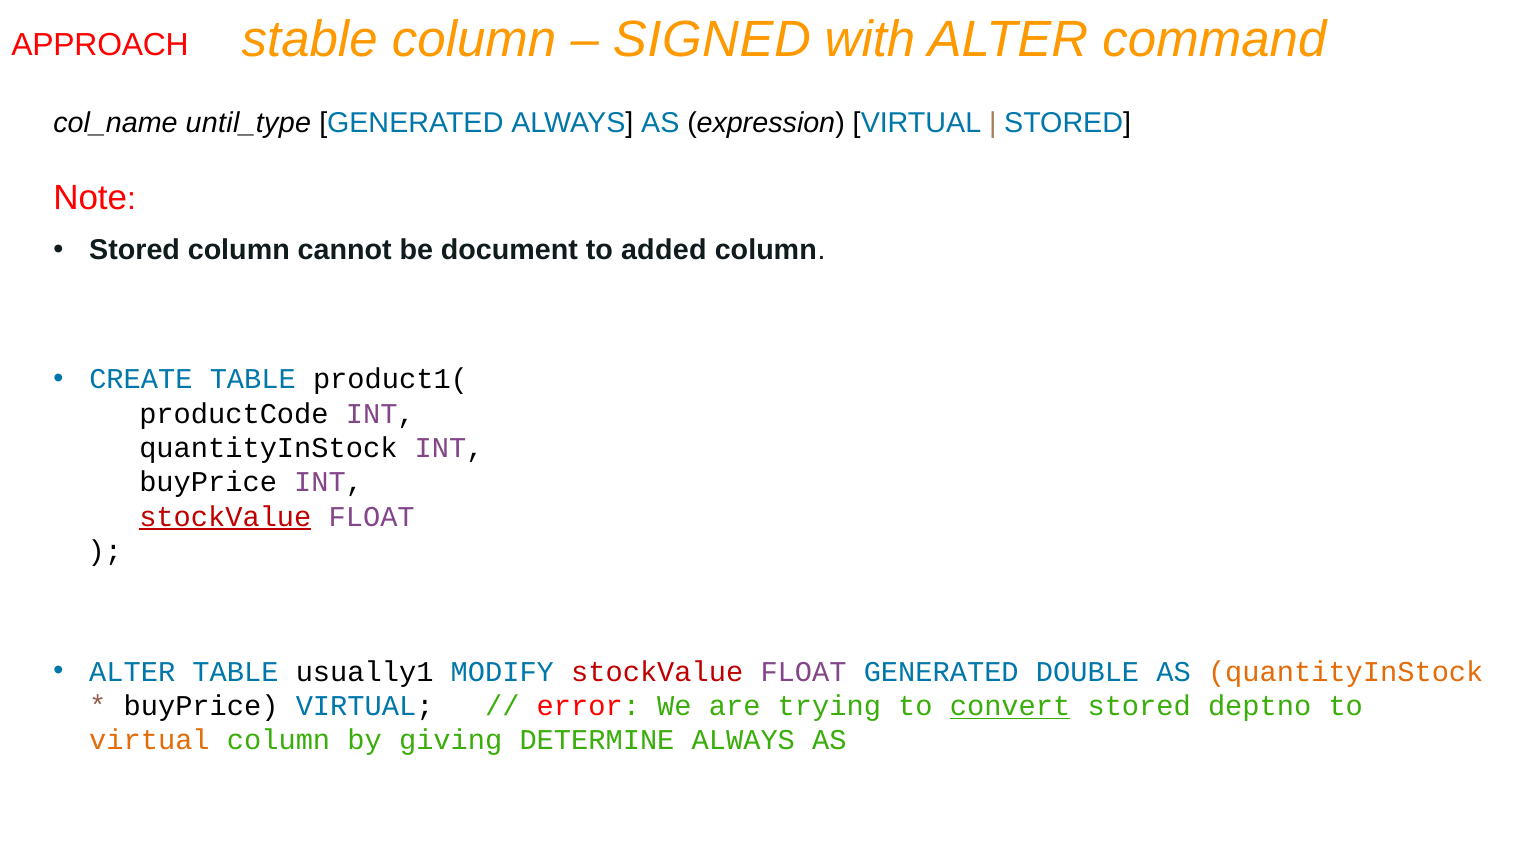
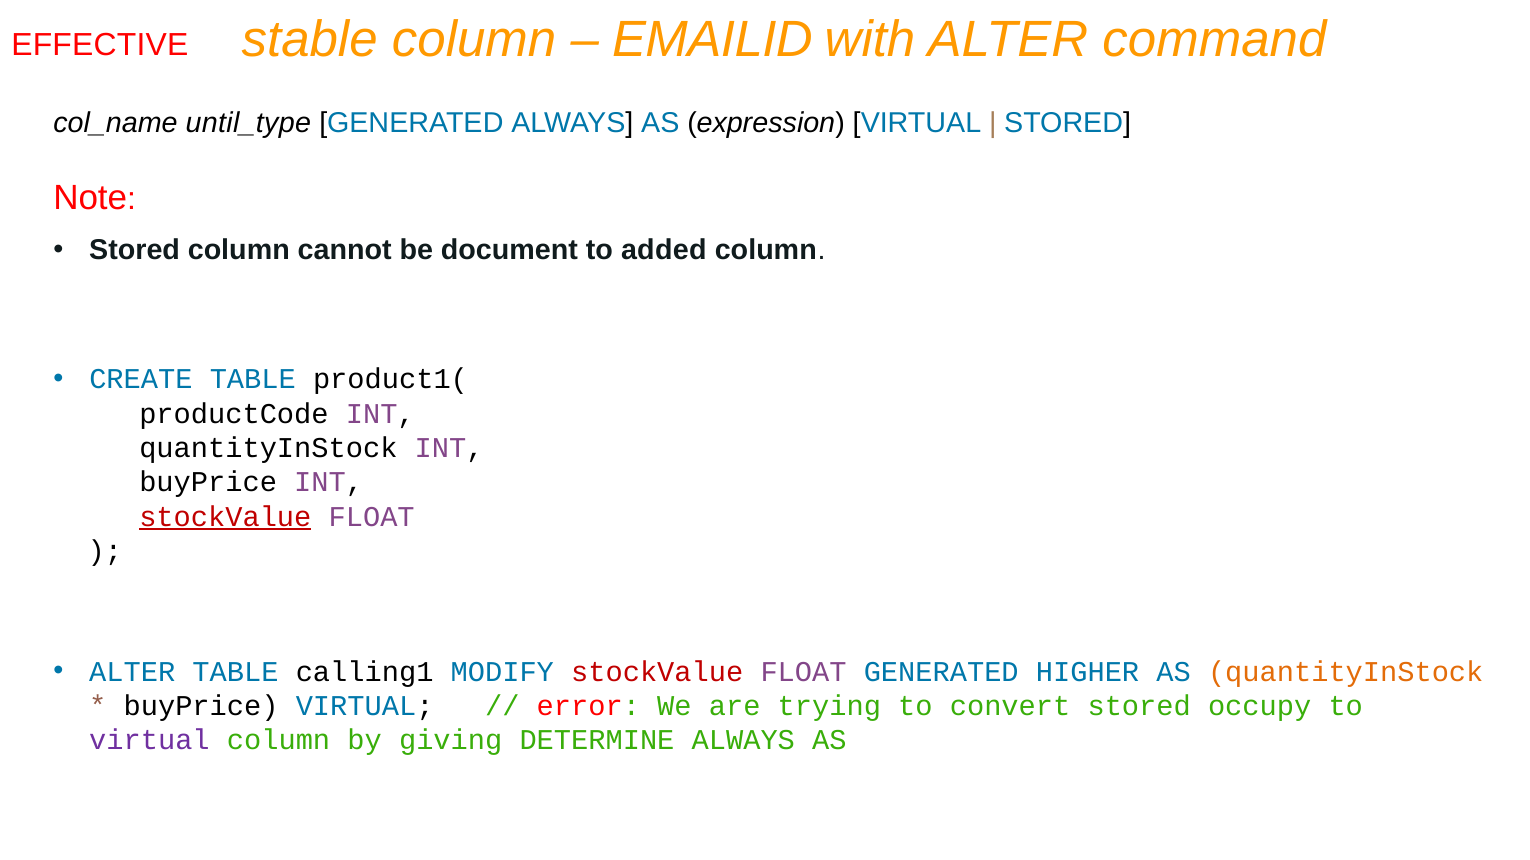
SIGNED: SIGNED -> EMAILID
APPROACH: APPROACH -> EFFECTIVE
usually1: usually1 -> calling1
DOUBLE: DOUBLE -> HIGHER
convert underline: present -> none
deptno: deptno -> occupy
virtual at (149, 741) colour: orange -> purple
